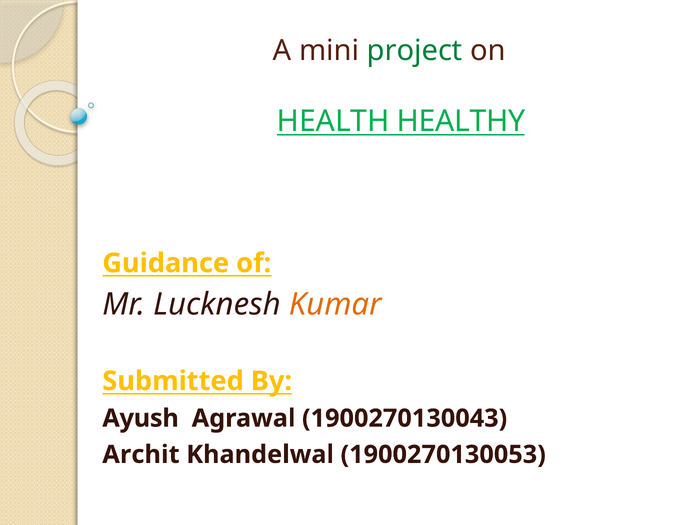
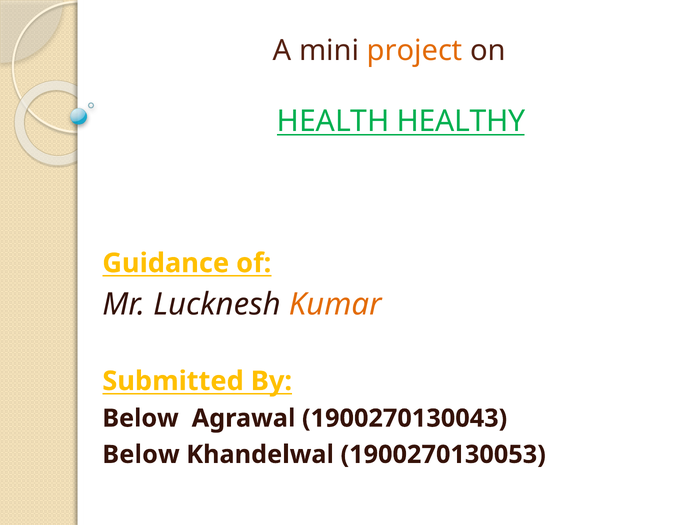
project colour: green -> orange
Ayush at (141, 418): Ayush -> Below
Archit at (141, 455): Archit -> Below
